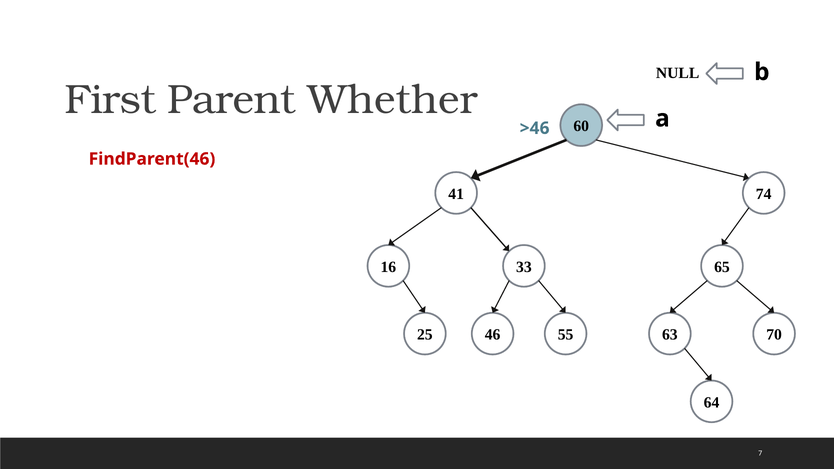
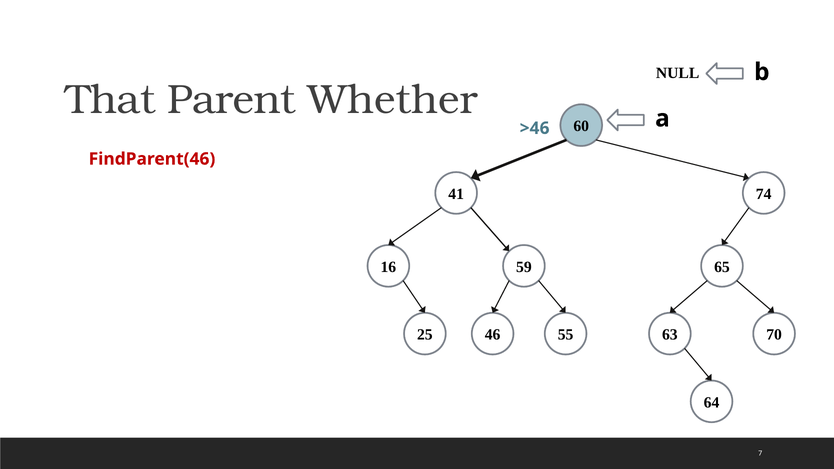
First: First -> That
33: 33 -> 59
